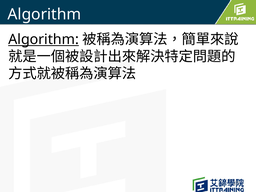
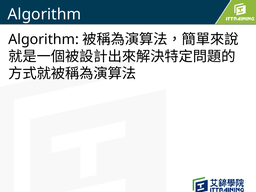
Algorithm at (44, 39) underline: present -> none
